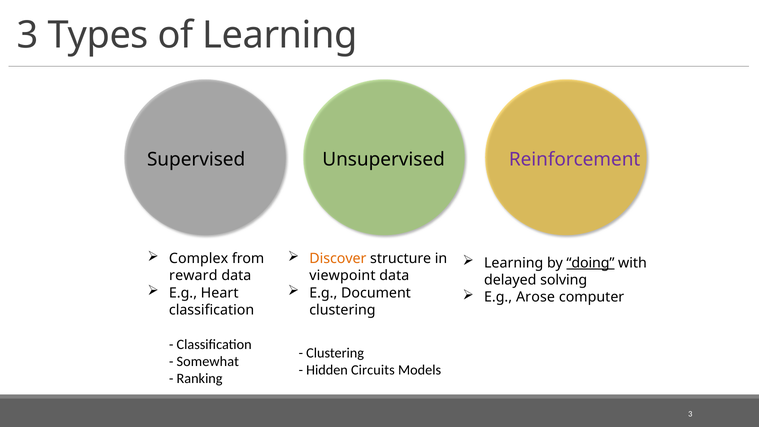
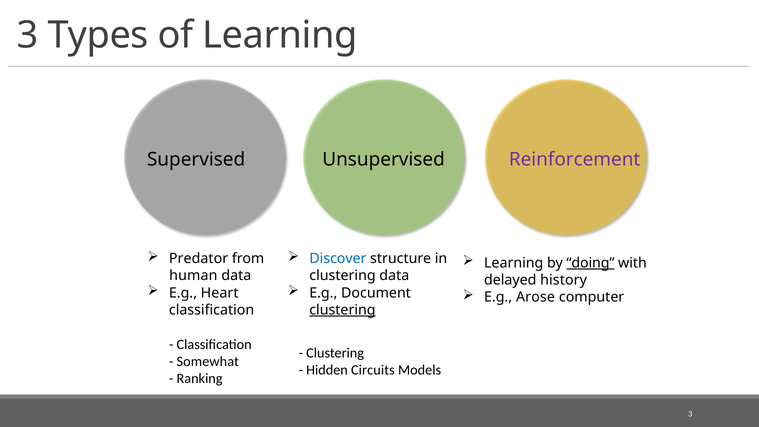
Complex: Complex -> Predator
Discover colour: orange -> blue
reward: reward -> human
viewpoint at (342, 276): viewpoint -> clustering
solving: solving -> history
clustering at (342, 310) underline: none -> present
